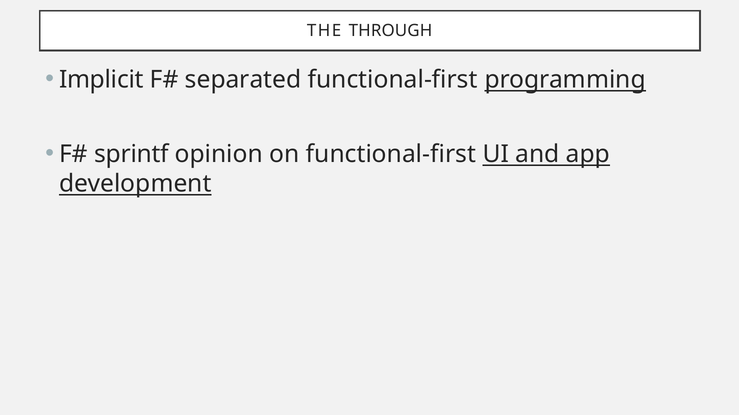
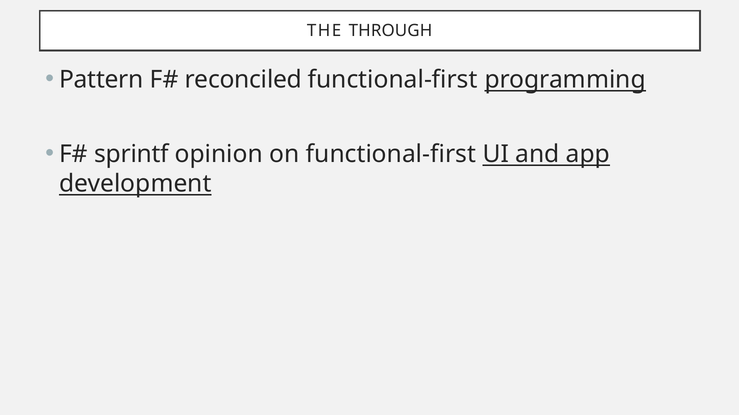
Implicit: Implicit -> Pattern
separated: separated -> reconciled
